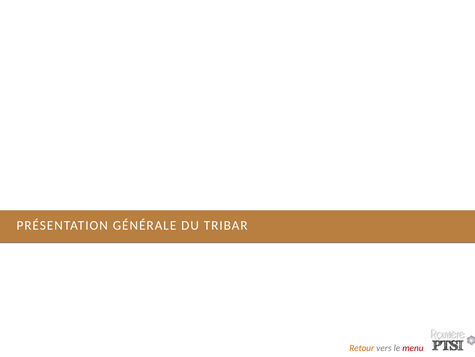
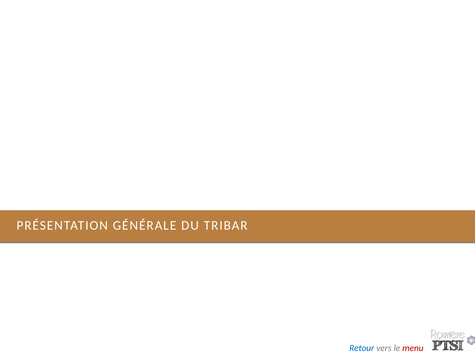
Retour colour: orange -> blue
